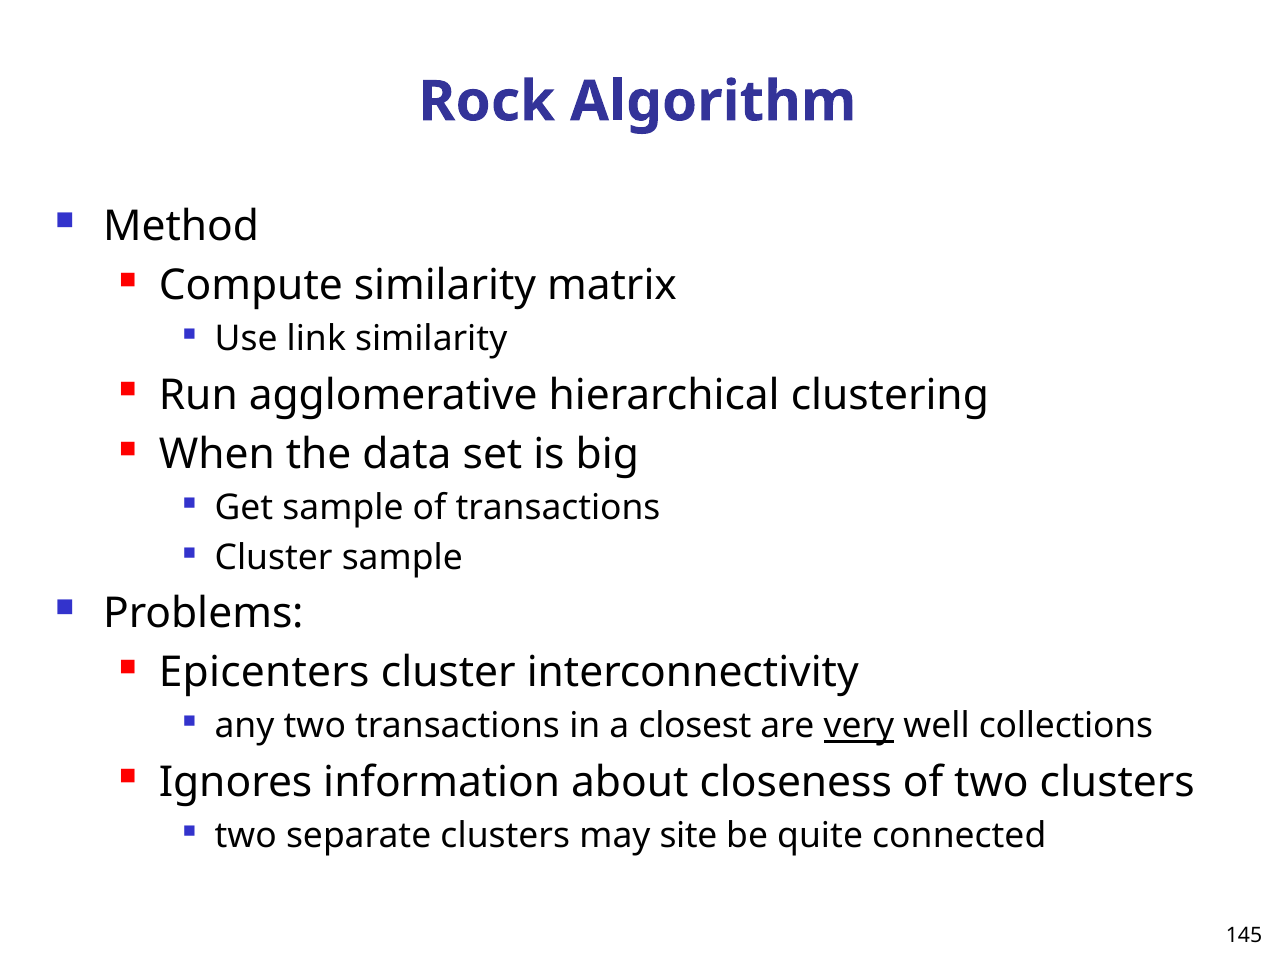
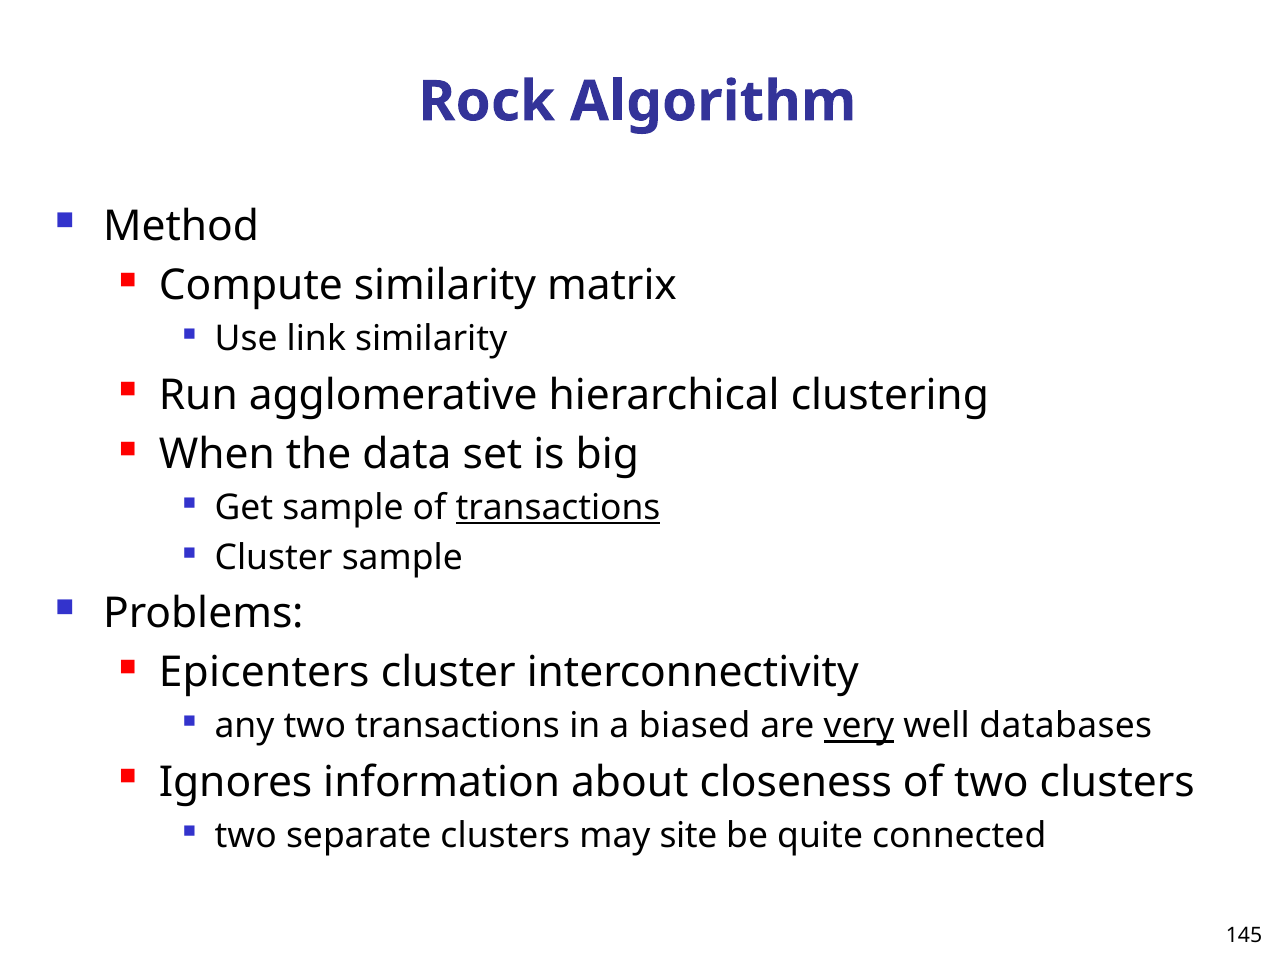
transactions at (558, 507) underline: none -> present
closest: closest -> biased
collections: collections -> databases
